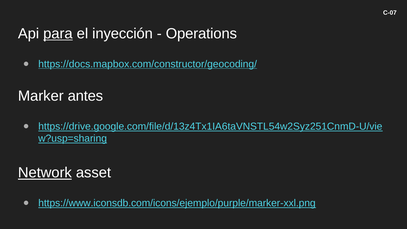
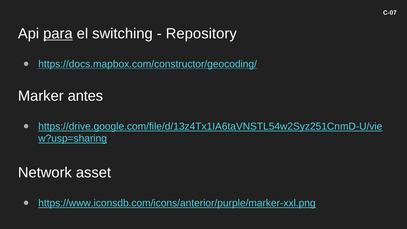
inyección: inyección -> switching
Operations: Operations -> Repository
Network underline: present -> none
https://www.iconsdb.com/icons/ejemplo/purple/marker-xxl.png: https://www.iconsdb.com/icons/ejemplo/purple/marker-xxl.png -> https://www.iconsdb.com/icons/anterior/purple/marker-xxl.png
